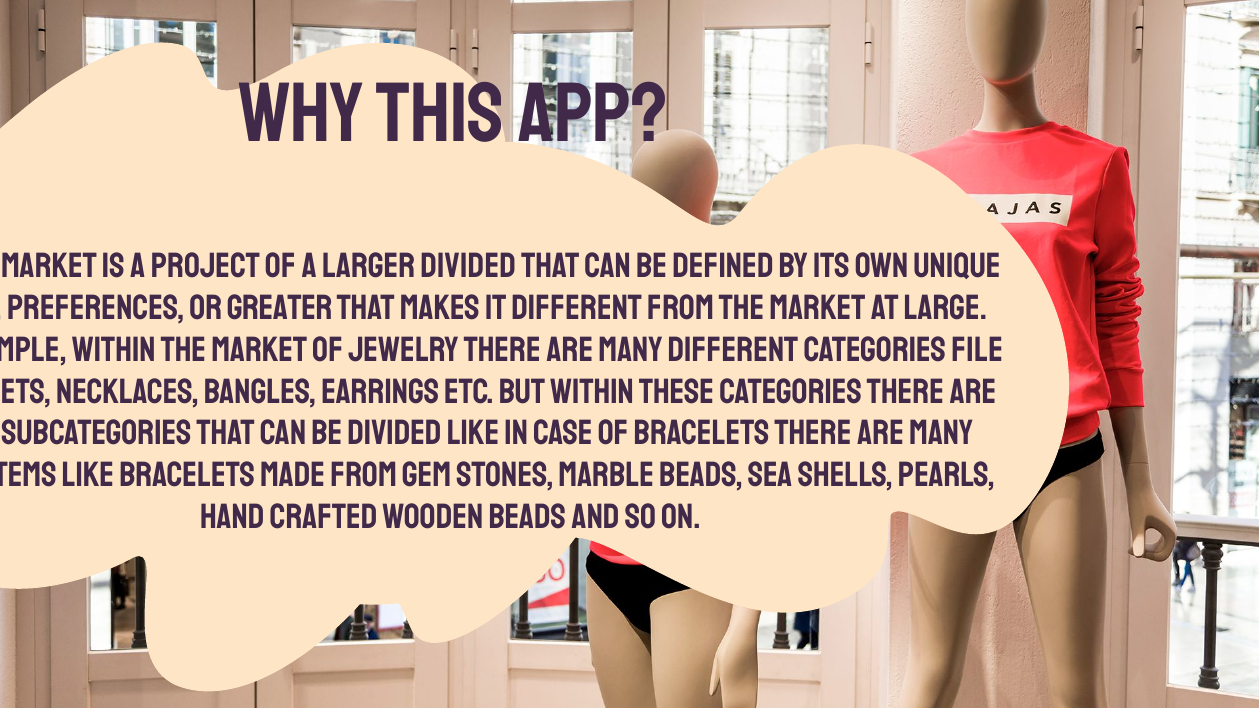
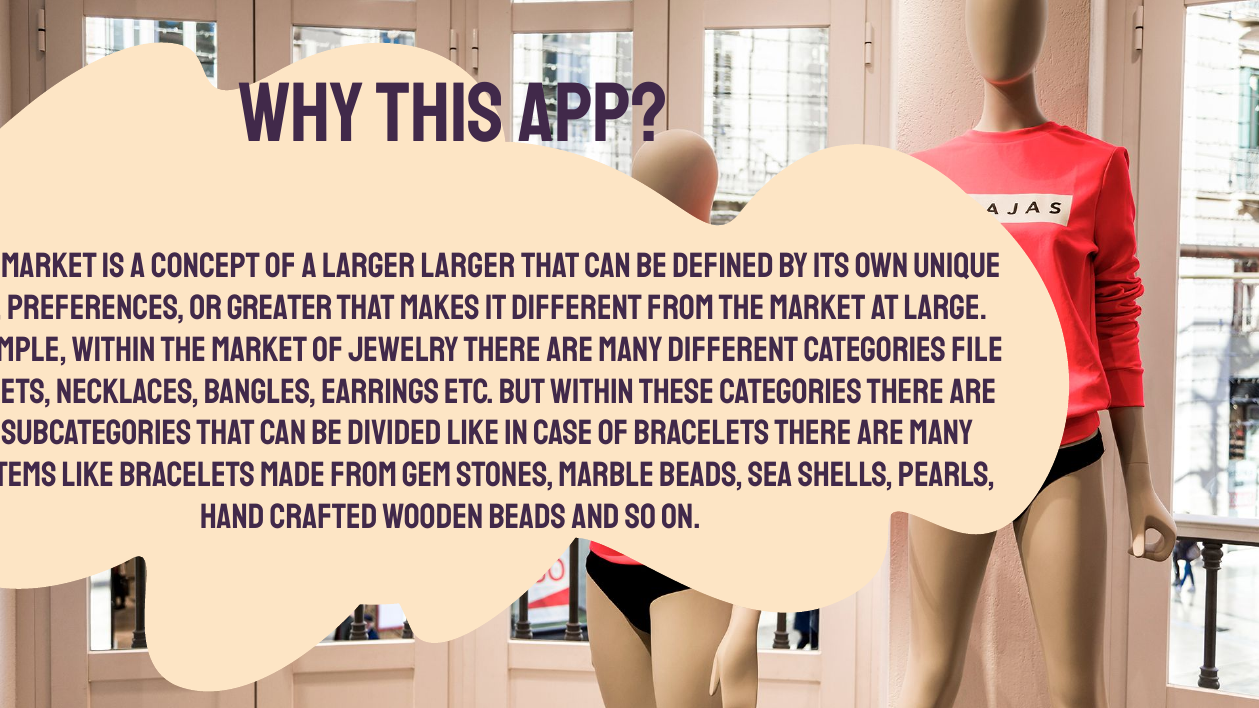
project: project -> concept
larger divided: divided -> larger
